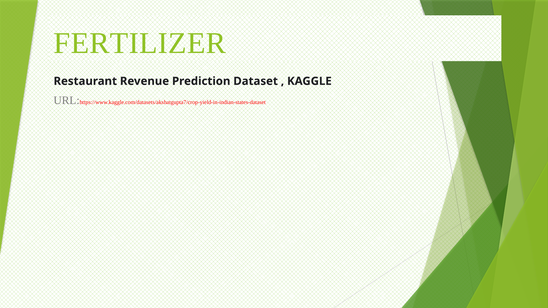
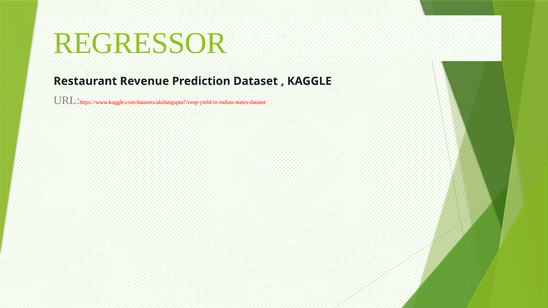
FERTILIZER: FERTILIZER -> REGRESSOR
